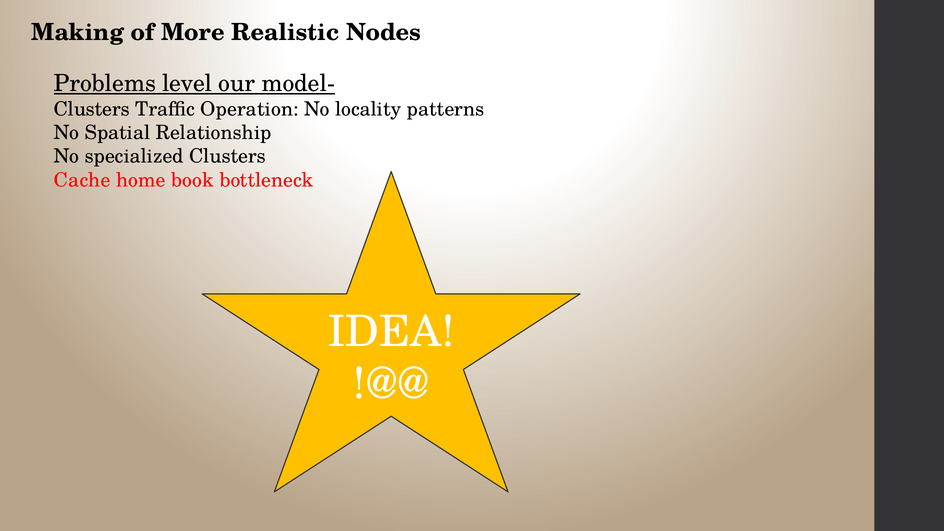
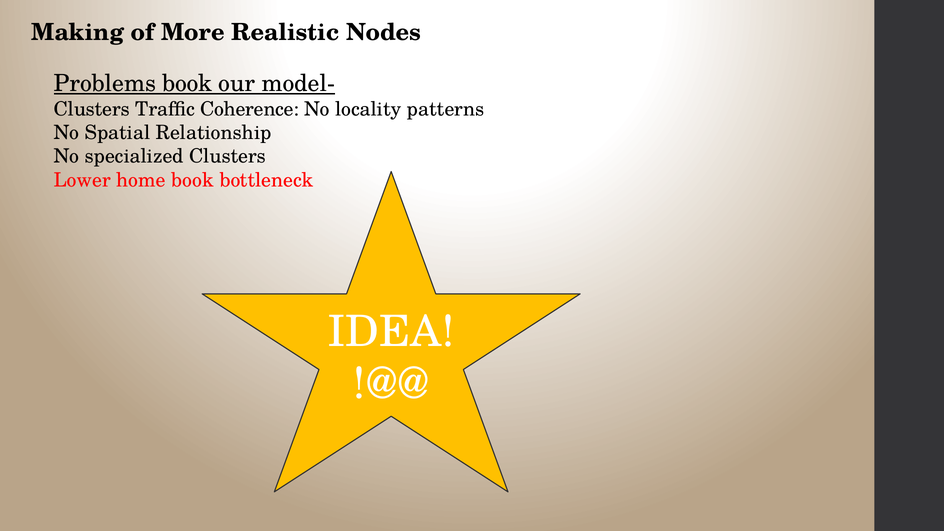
Problems level: level -> book
Operation: Operation -> Coherence
Cache: Cache -> Lower
